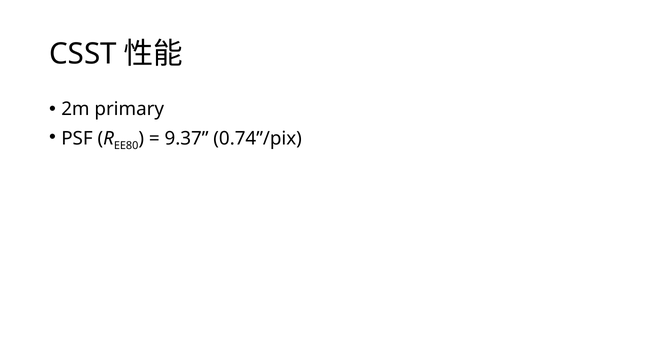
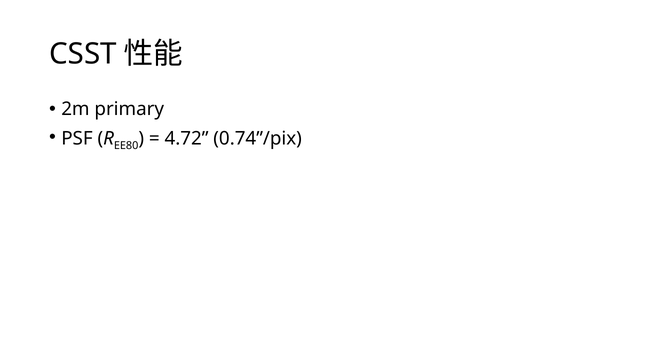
9.37: 9.37 -> 4.72
